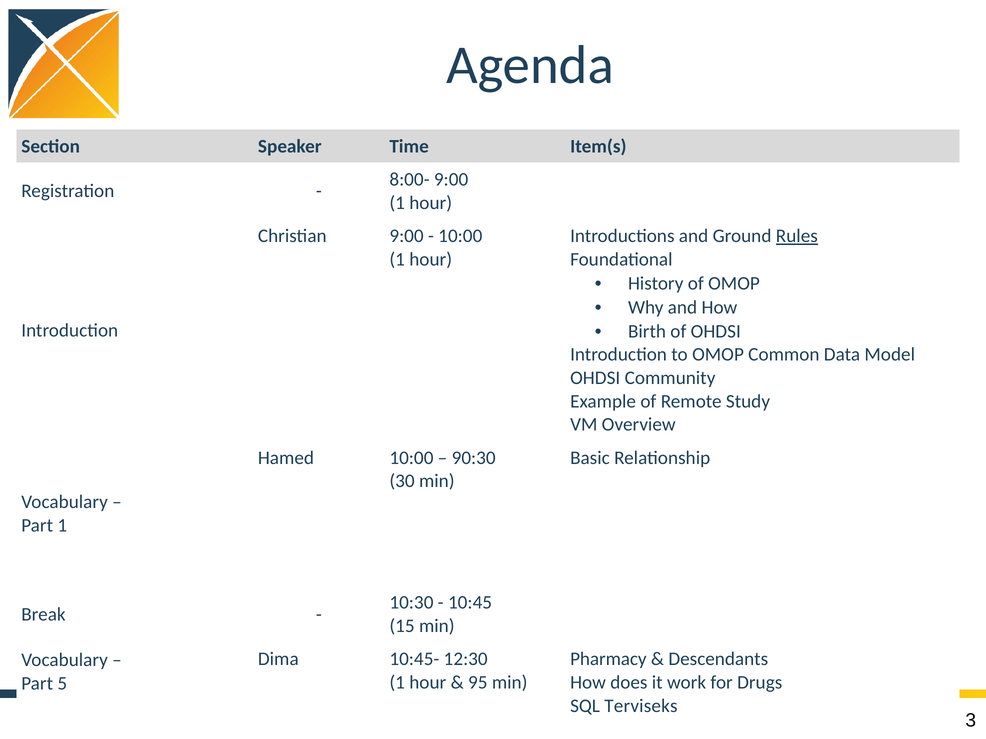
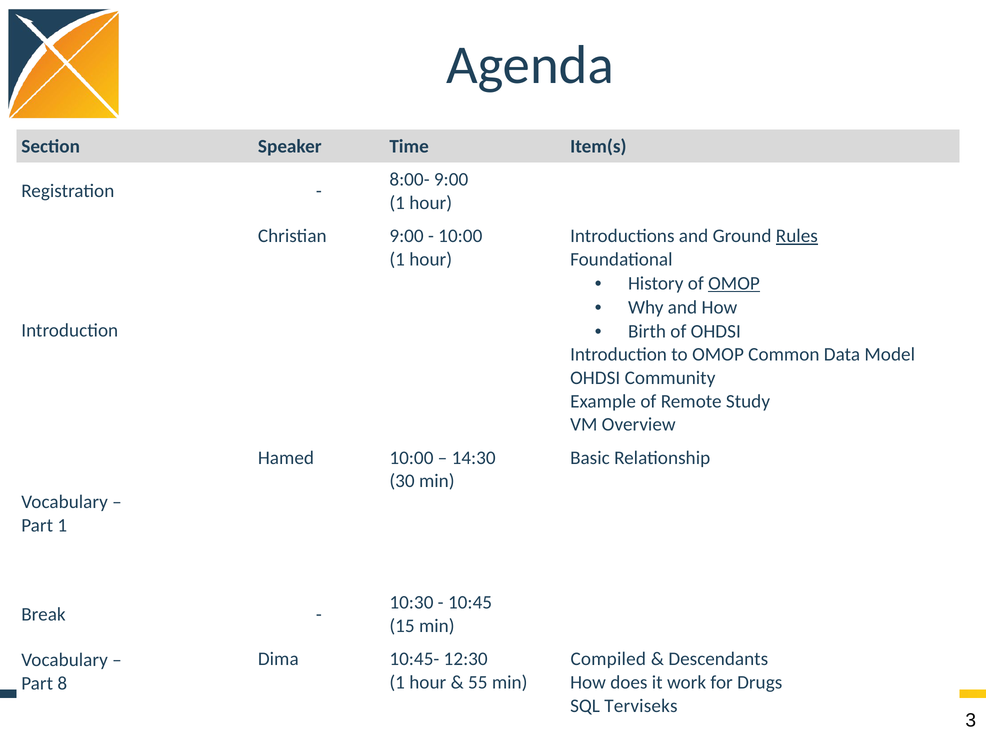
OMOP at (734, 283) underline: none -> present
90:30: 90:30 -> 14:30
Pharmacy: Pharmacy -> Compiled
95: 95 -> 55
5: 5 -> 8
